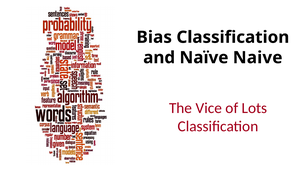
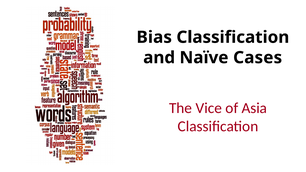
Naive: Naive -> Cases
Lots: Lots -> Asia
